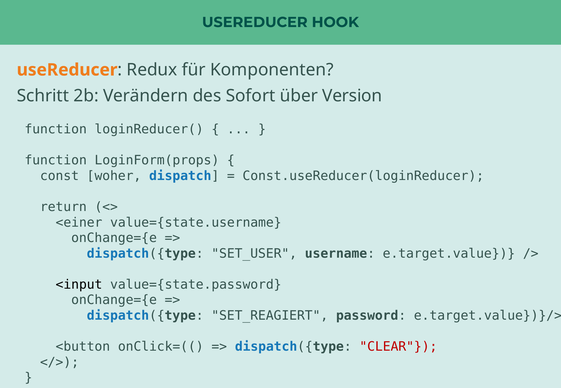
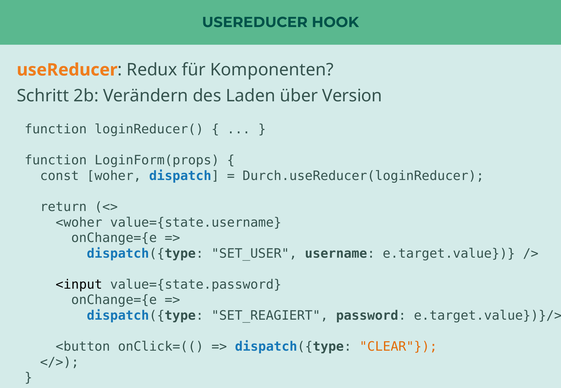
Sofort: Sofort -> Laden
Const.useReducer(loginReducer: Const.useReducer(loginReducer -> Durch.useReducer(loginReducer
<einer: <einer -> <woher
CLEAR colour: red -> orange
